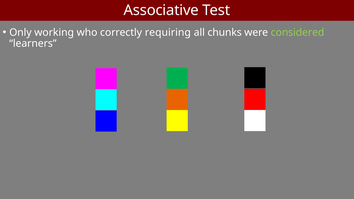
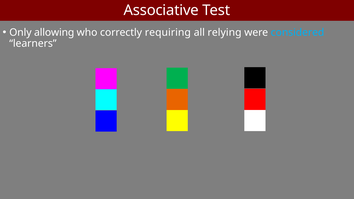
working: working -> allowing
chunks: chunks -> relying
considered colour: light green -> light blue
